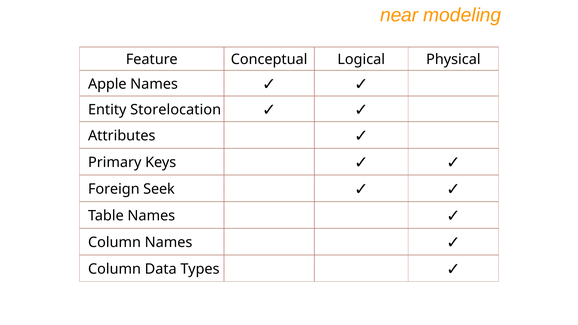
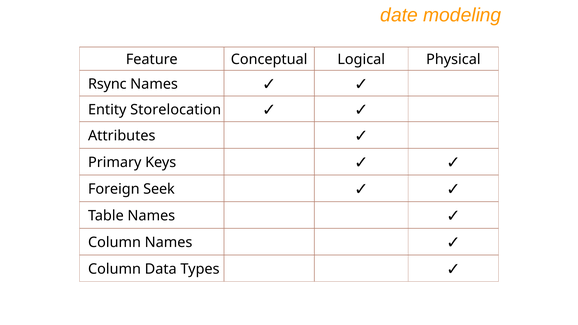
near: near -> date
Apple: Apple -> Rsync
